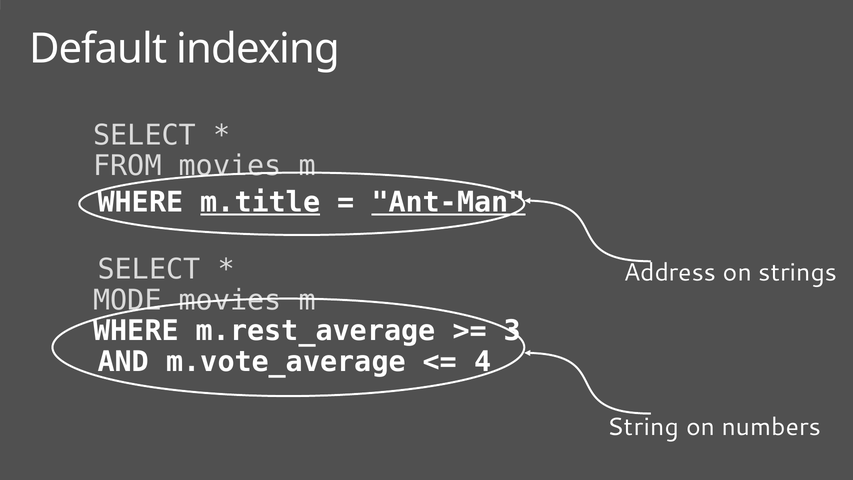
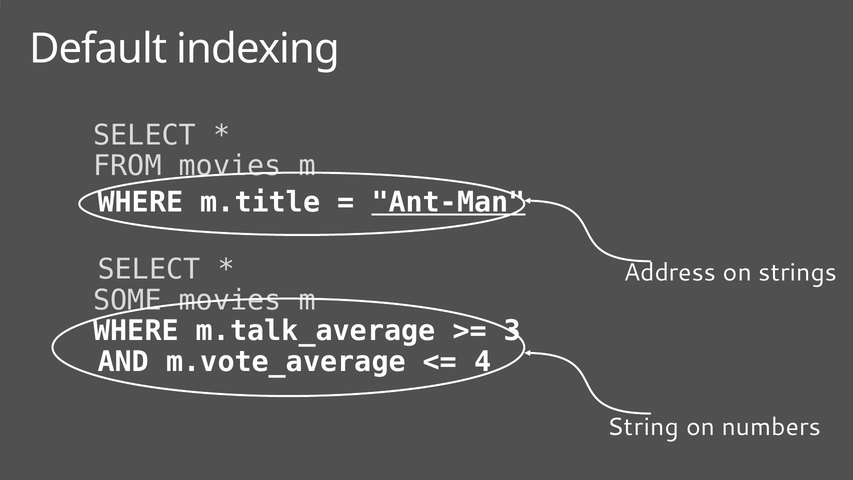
m.title underline: present -> none
MODE: MODE -> SOME
m.rest_average: m.rest_average -> m.talk_average
